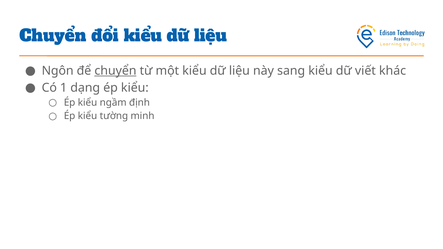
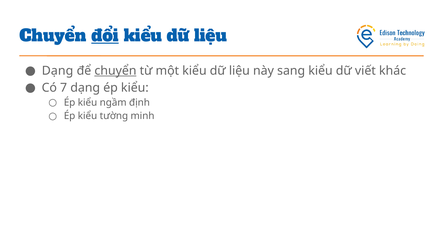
đổi underline: none -> present
Ngôn at (58, 71): Ngôn -> Dạng
1: 1 -> 7
